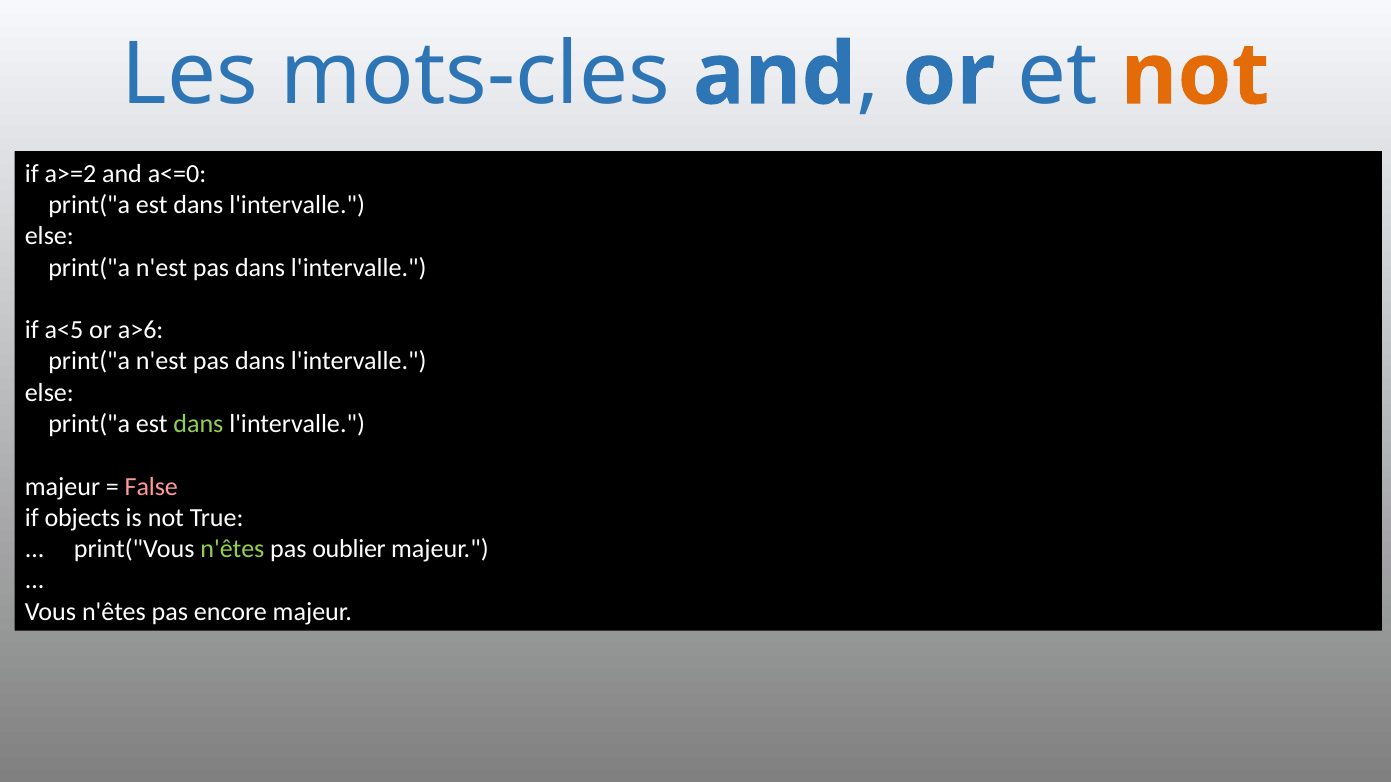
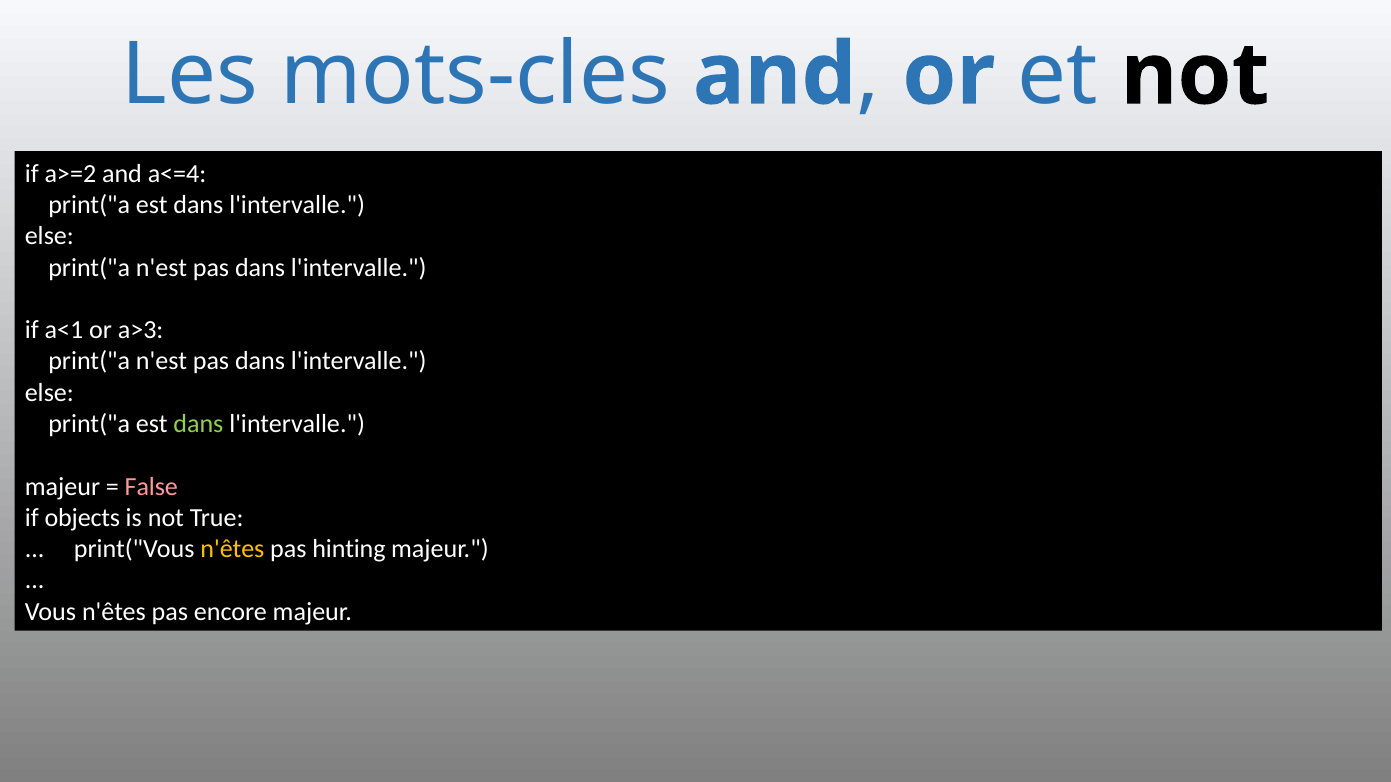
not at (1195, 75) colour: orange -> black
a<=0: a<=0 -> a<=4
a<5: a<5 -> a<1
a>6: a>6 -> a>3
n'êtes at (232, 549) colour: light green -> yellow
oublier: oublier -> hinting
